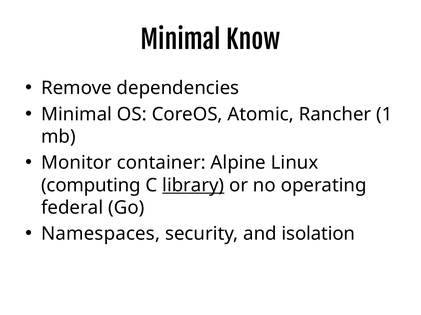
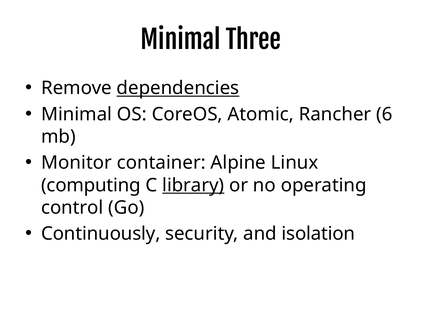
Know: Know -> Three
dependencies underline: none -> present
1: 1 -> 6
federal: federal -> control
Namespaces: Namespaces -> Continuously
